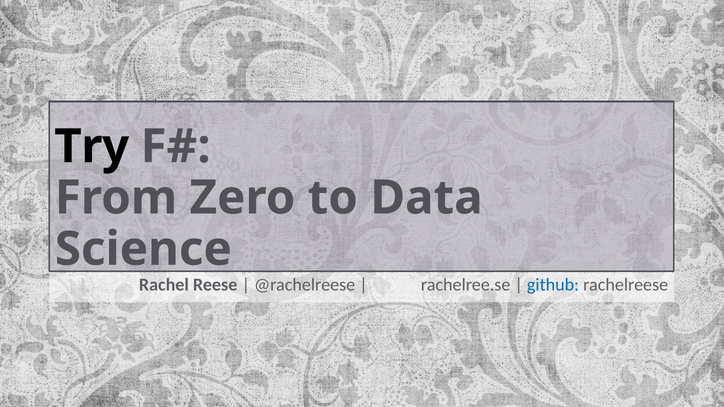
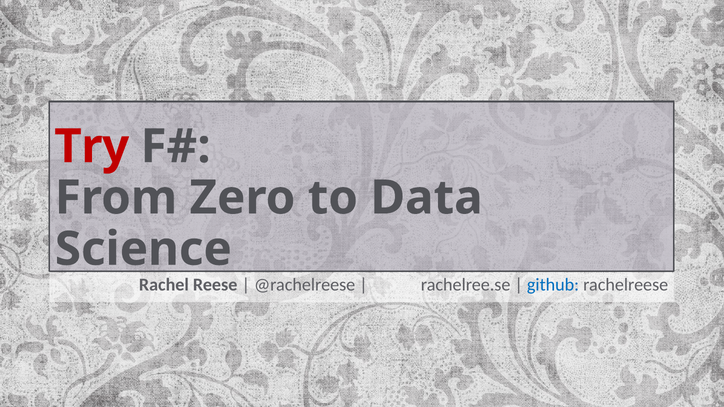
Try colour: black -> red
